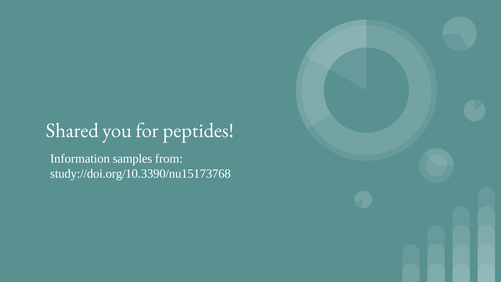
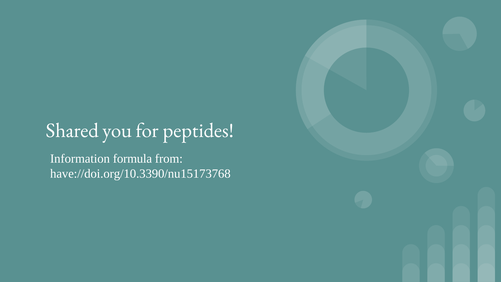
samples: samples -> formula
study://doi.org/10.3390/nu15173768: study://doi.org/10.3390/nu15173768 -> have://doi.org/10.3390/nu15173768
